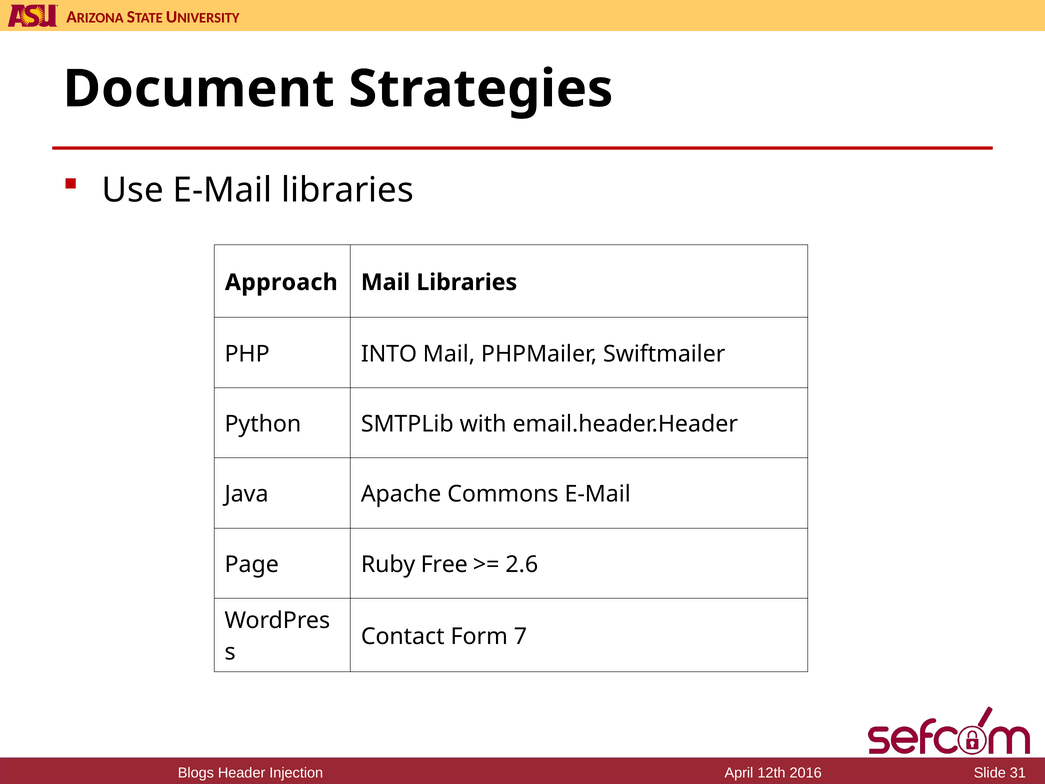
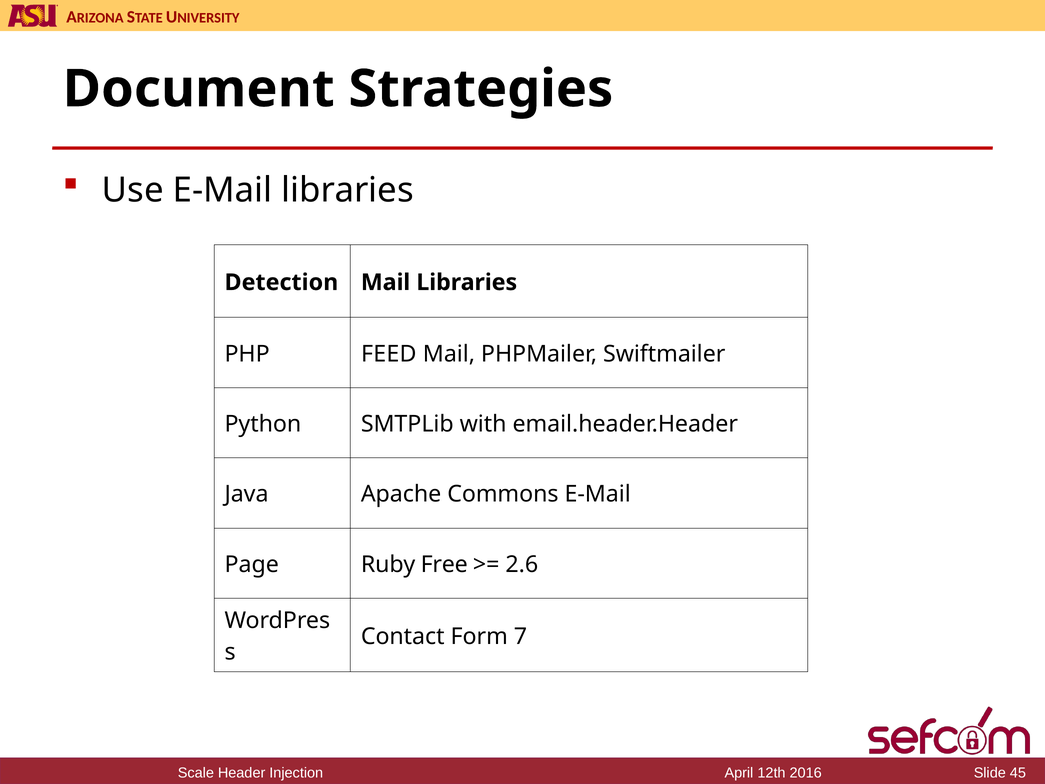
Approach: Approach -> Detection
INTO: INTO -> FEED
Blogs: Blogs -> Scale
31: 31 -> 45
